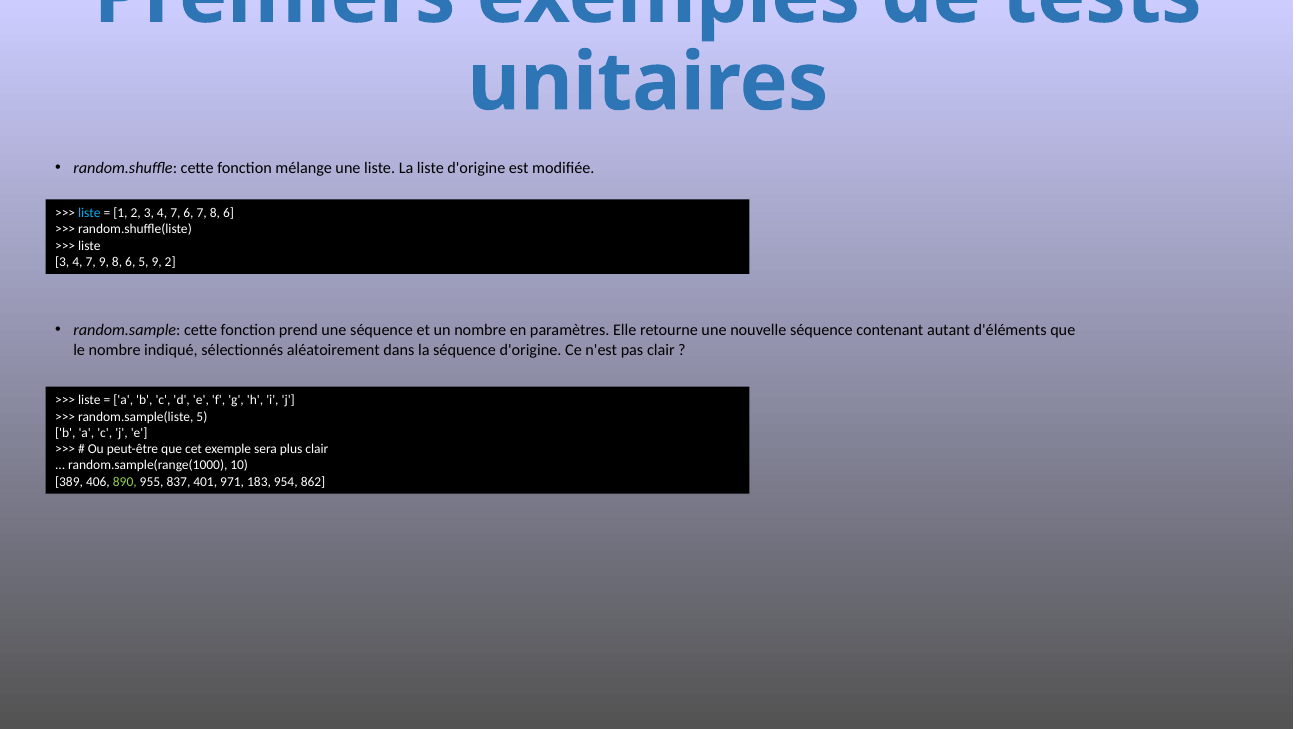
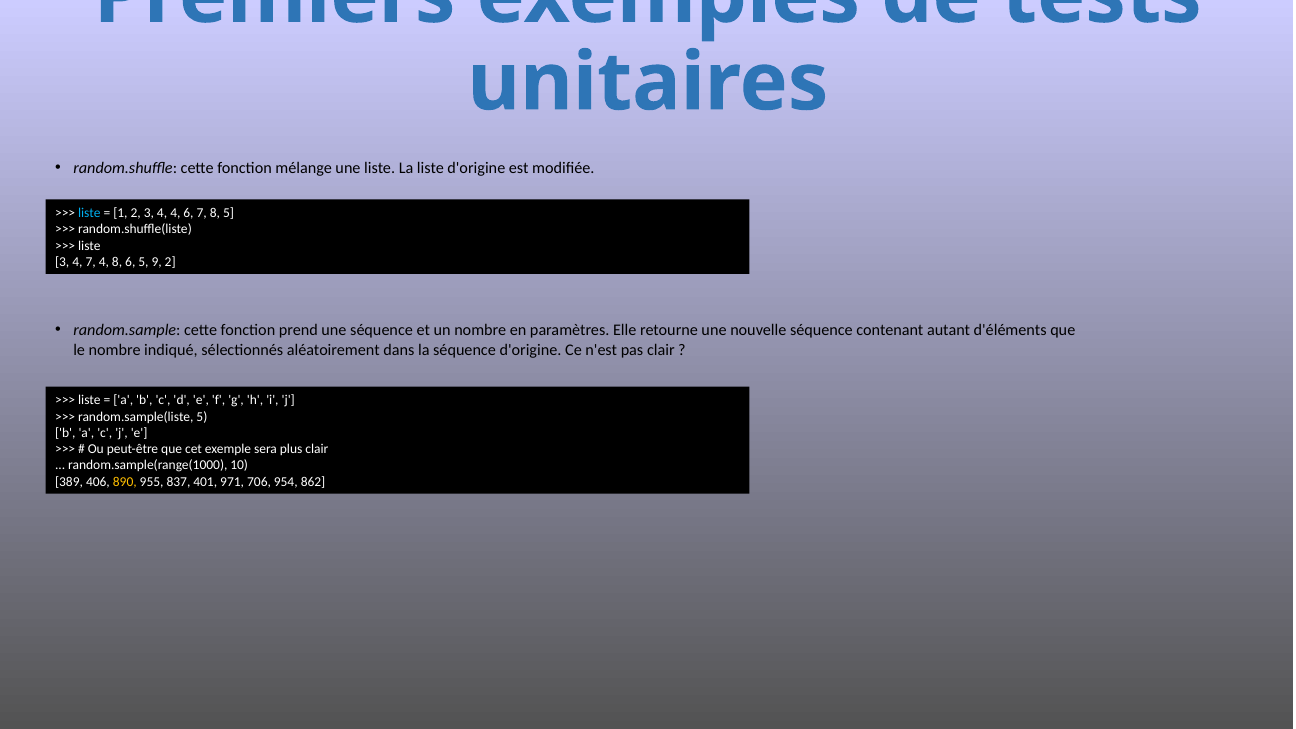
2 3 4 7: 7 -> 4
7 8 6: 6 -> 5
7 9: 9 -> 4
890 colour: light green -> yellow
183: 183 -> 706
